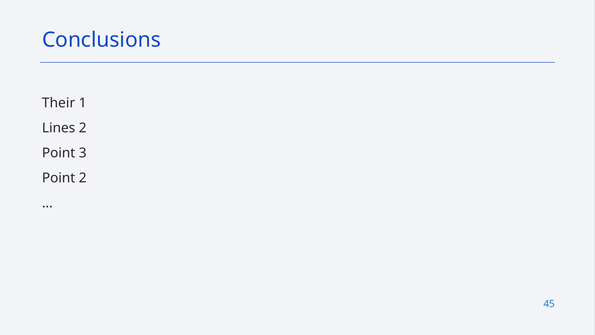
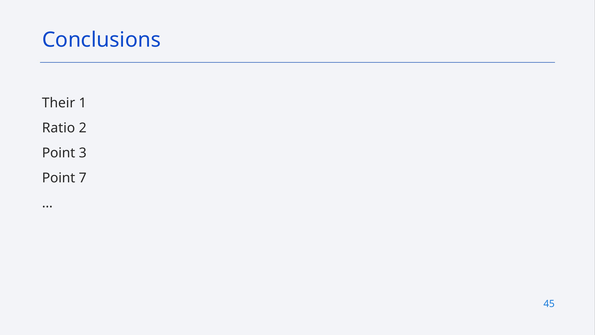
Lines: Lines -> Ratio
Point 2: 2 -> 7
